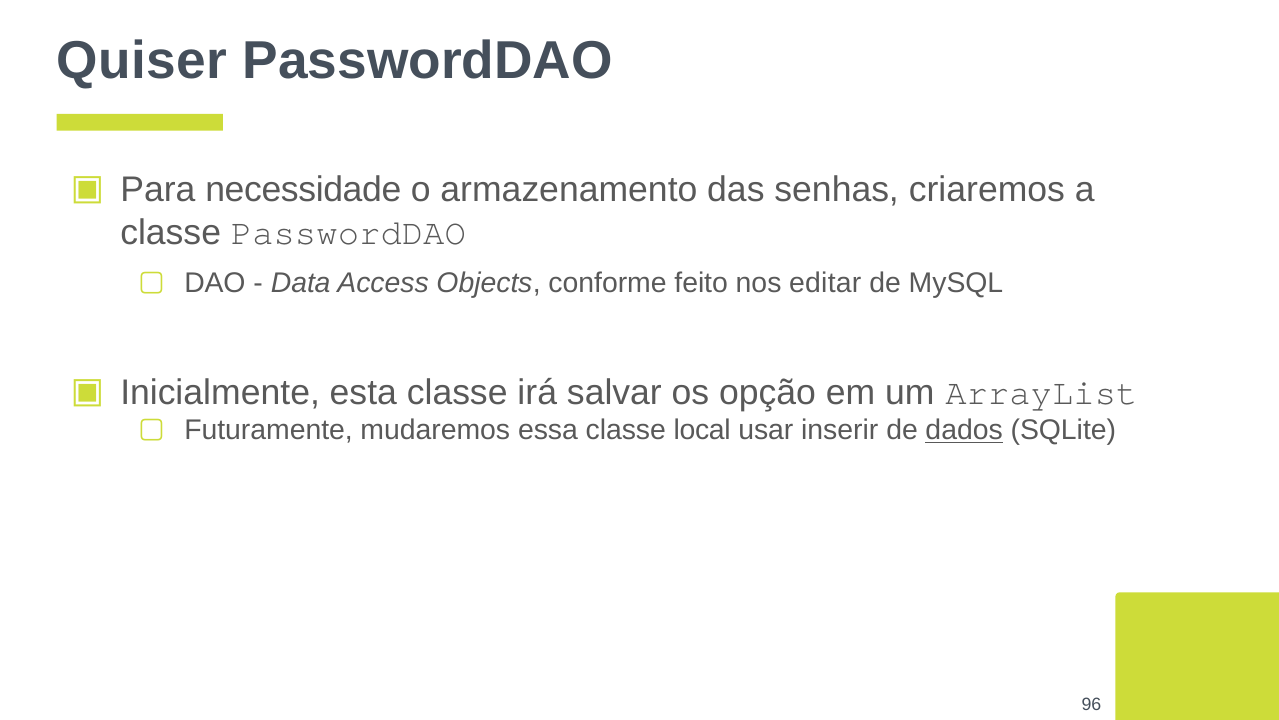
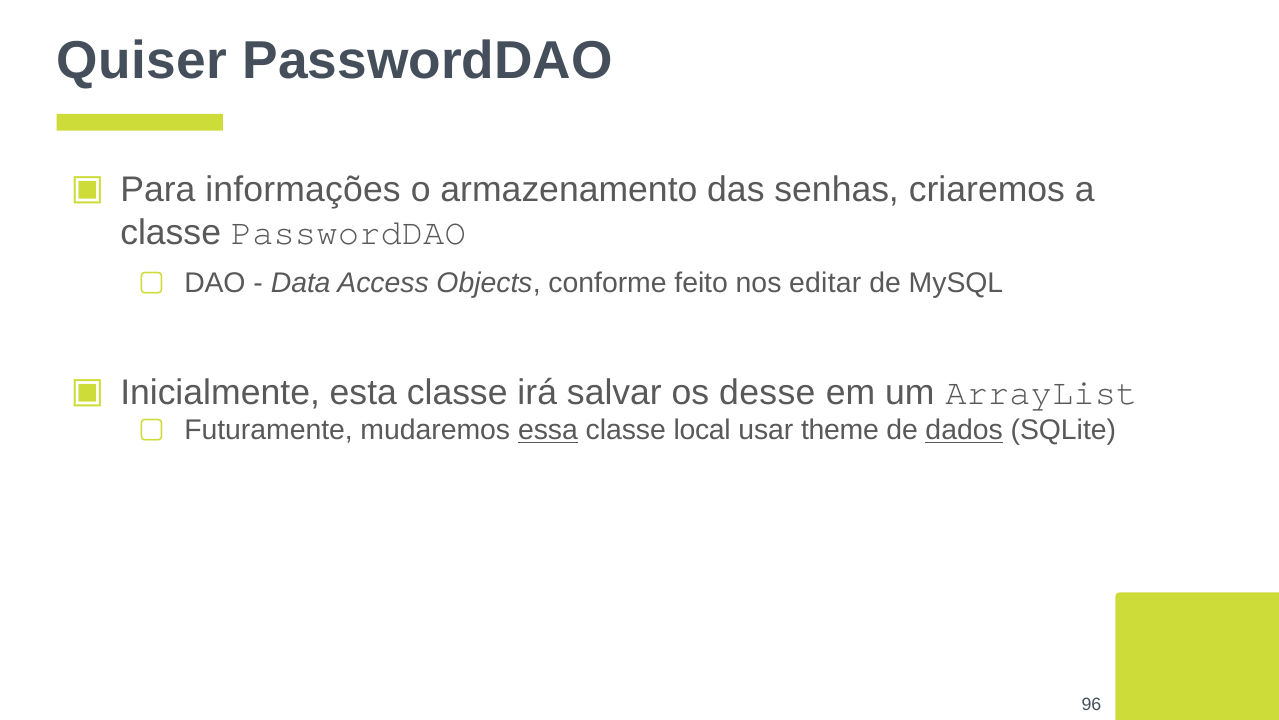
necessidade: necessidade -> informações
opção: opção -> desse
essa underline: none -> present
inserir: inserir -> theme
